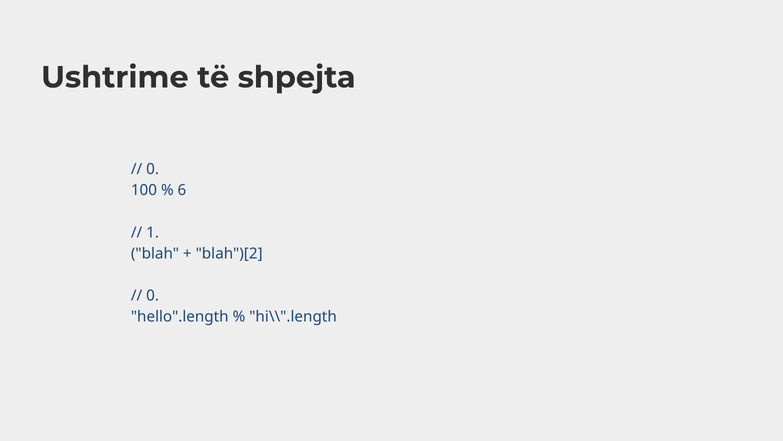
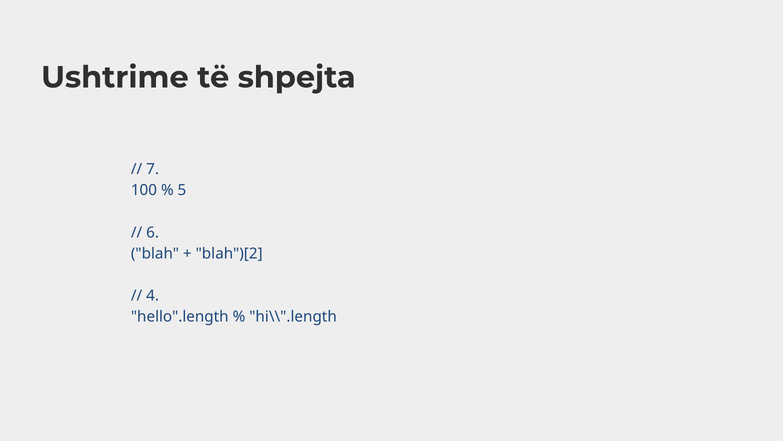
0 at (153, 169): 0 -> 7
6: 6 -> 5
1: 1 -> 6
0 at (153, 295): 0 -> 4
